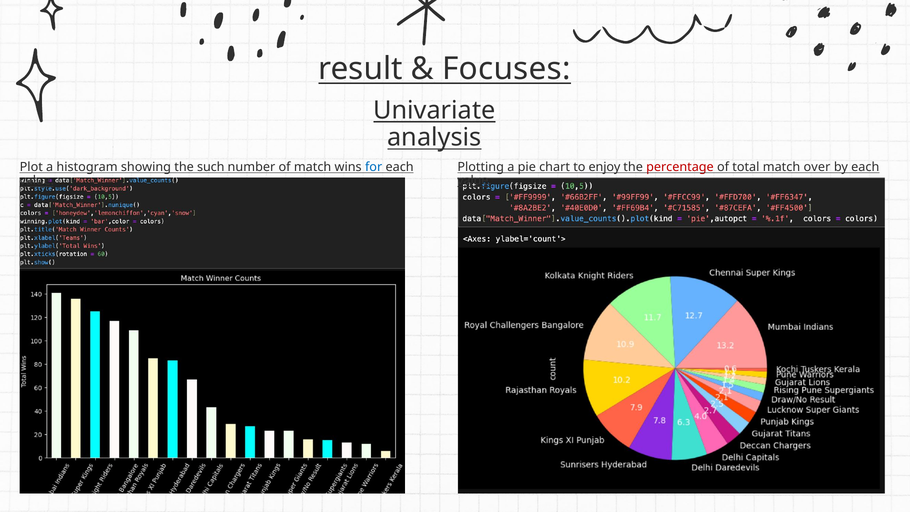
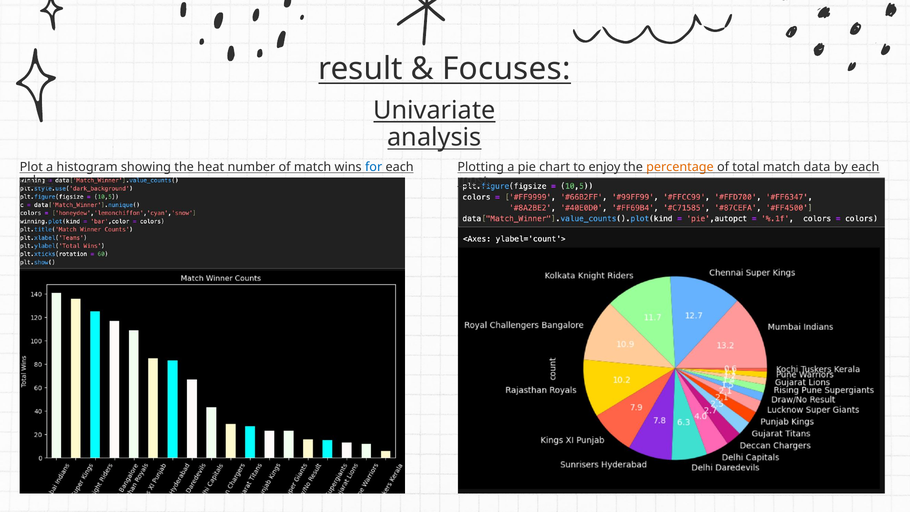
such: such -> heat
percentage colour: red -> orange
over: over -> data
value at (474, 181): value -> most
